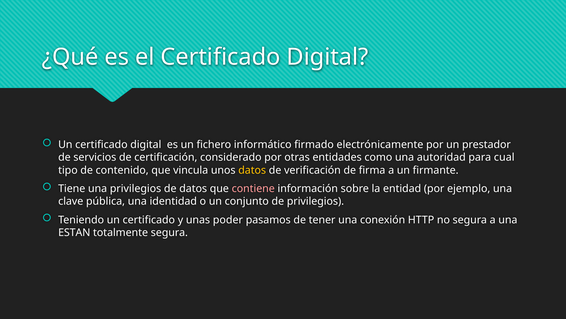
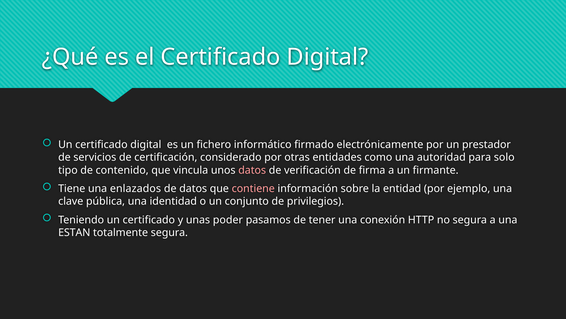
cual: cual -> solo
datos at (252, 170) colour: yellow -> pink
una privilegios: privilegios -> enlazados
